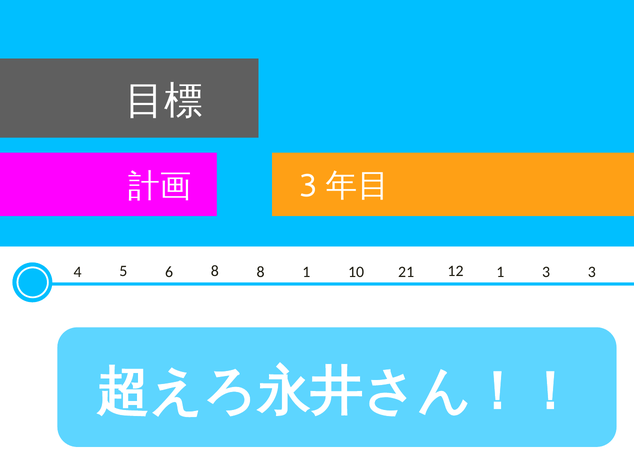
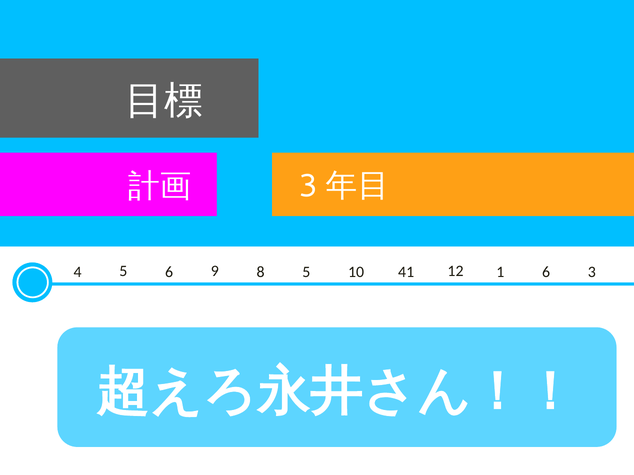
6 8: 8 -> 9
8 1: 1 -> 5
21: 21 -> 41
12 3: 3 -> 6
